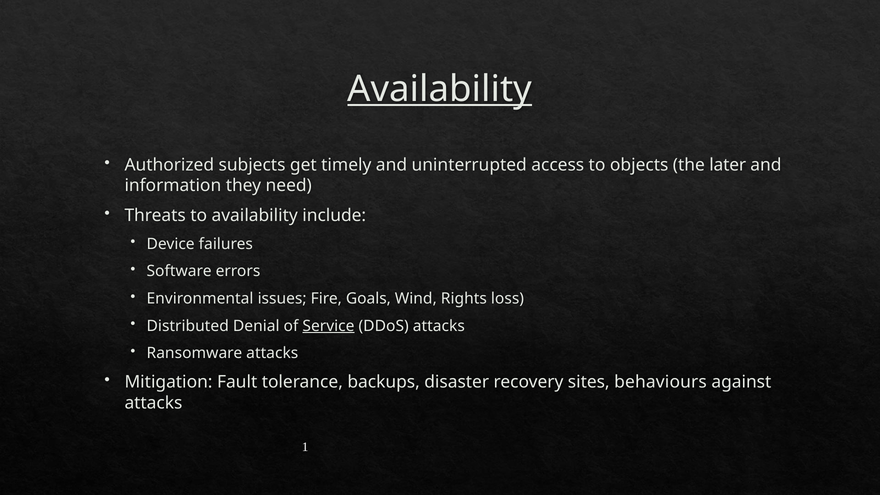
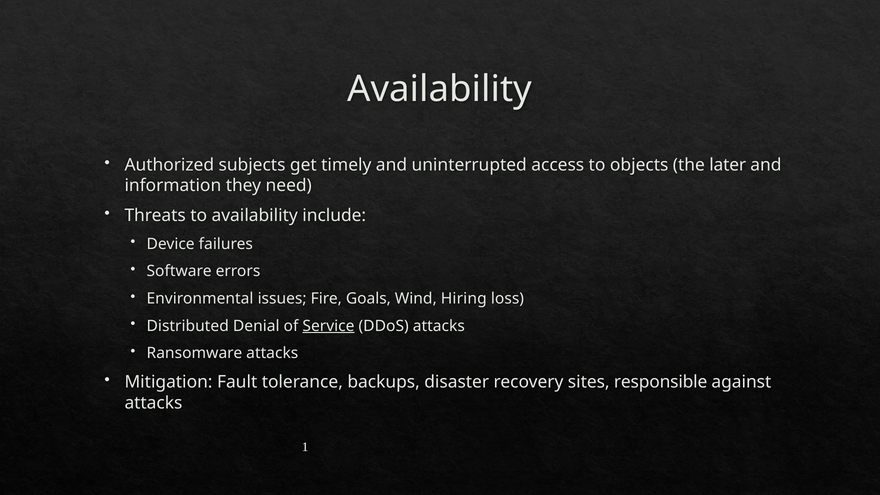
Availability at (440, 89) underline: present -> none
Rights: Rights -> Hiring
behaviours: behaviours -> responsible
